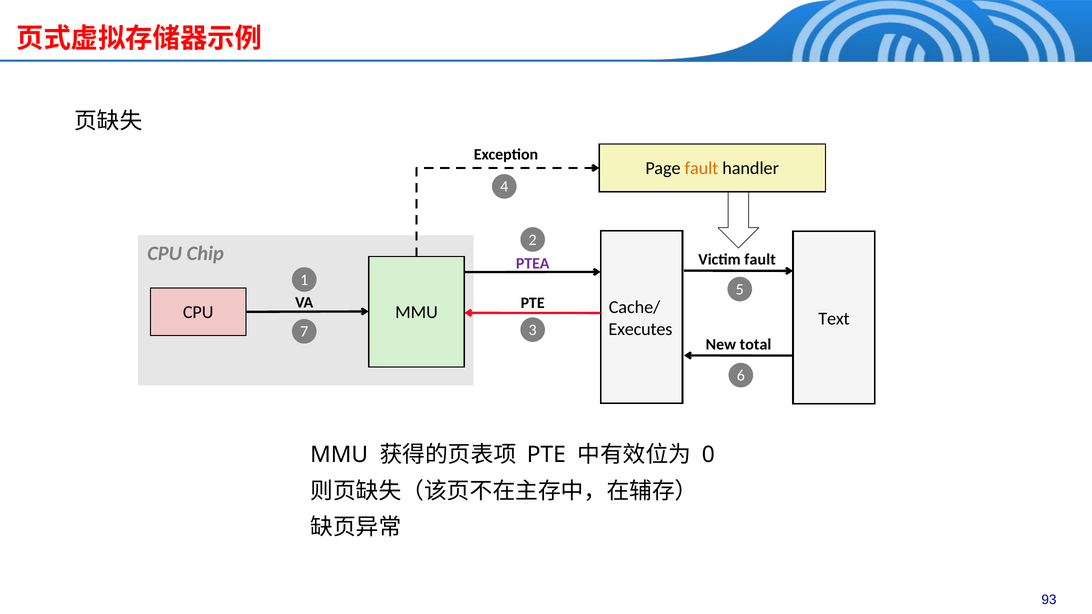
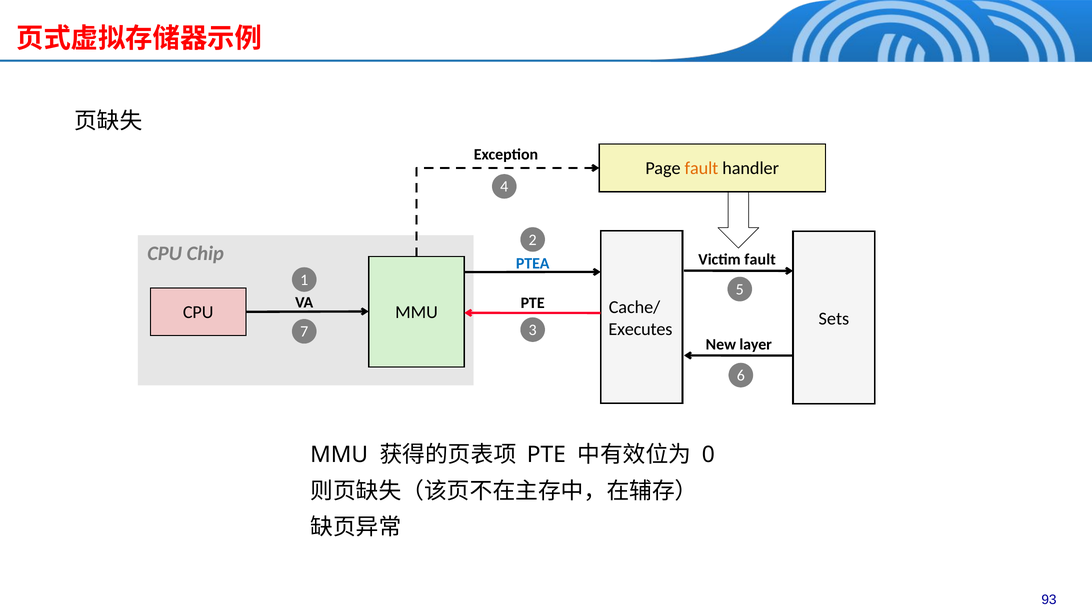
PTEA colour: purple -> blue
Text: Text -> Sets
total: total -> layer
